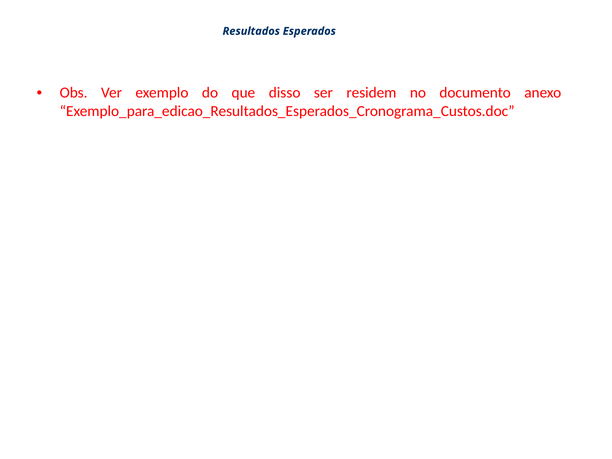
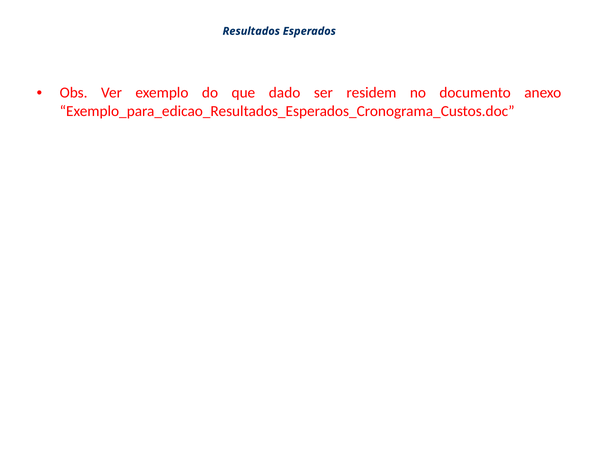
disso: disso -> dado
